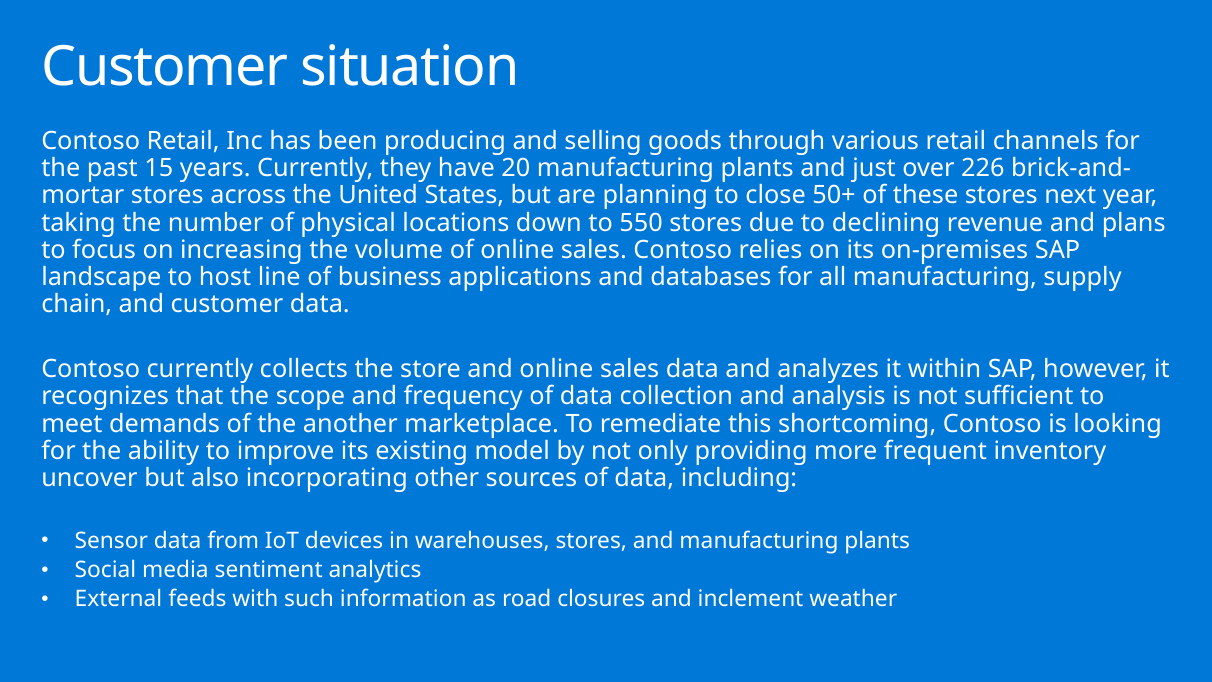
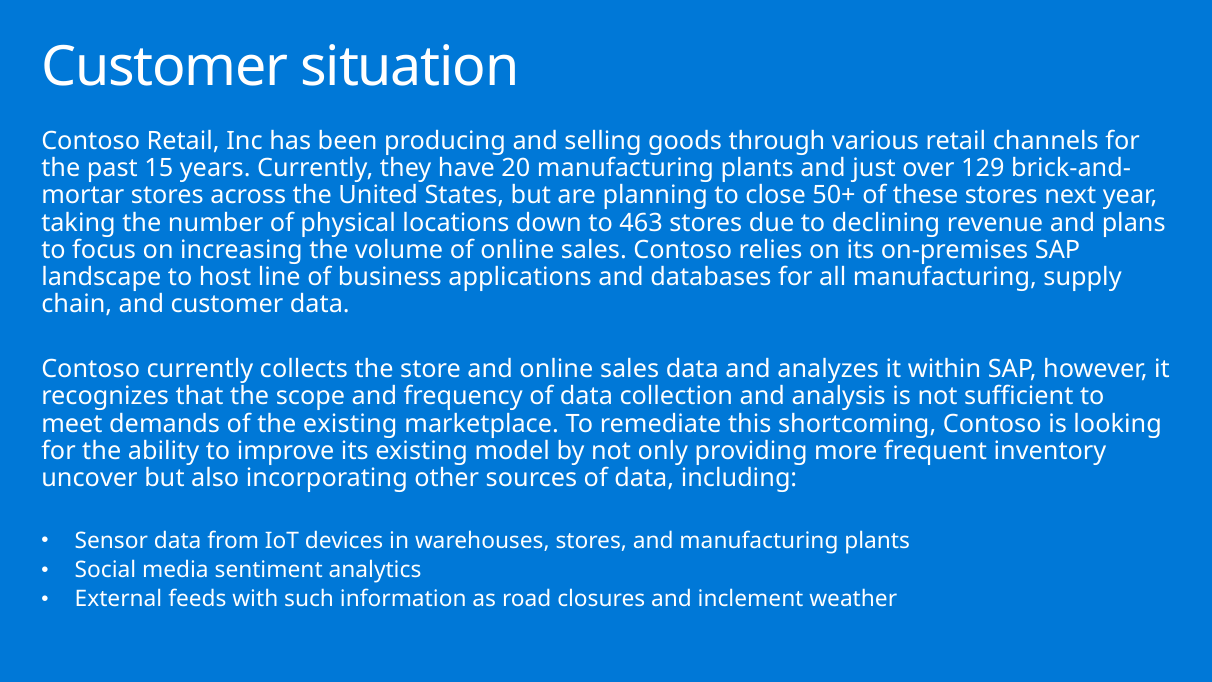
226: 226 -> 129
550: 550 -> 463
the another: another -> existing
